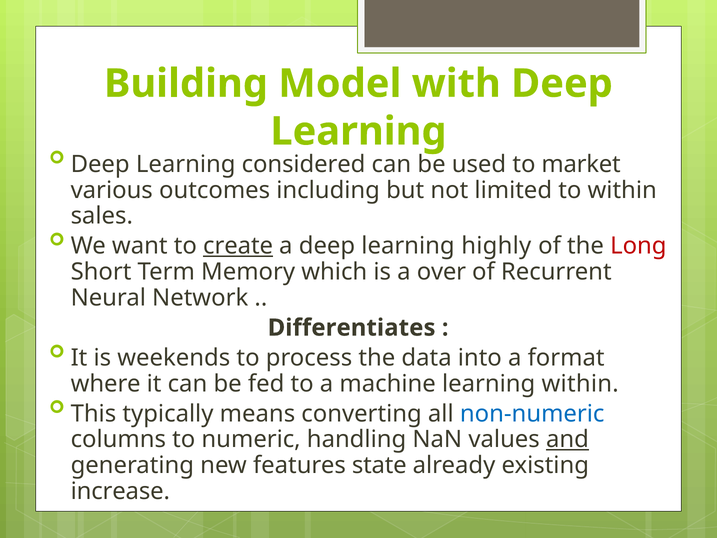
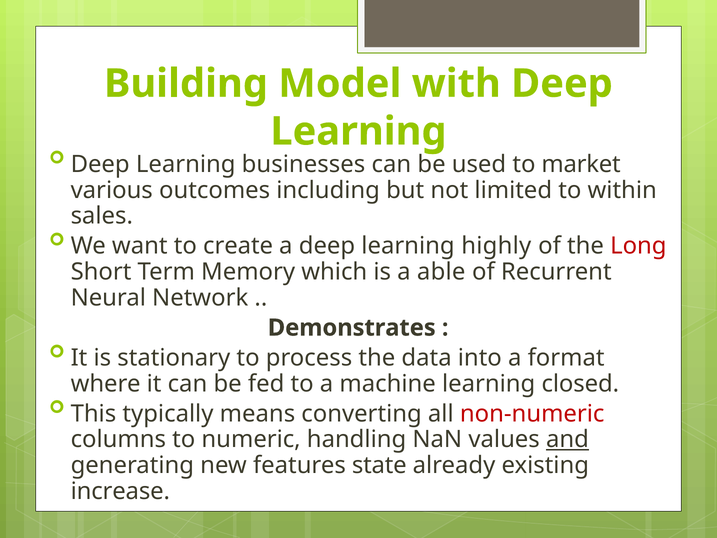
considered: considered -> businesses
create underline: present -> none
over: over -> able
Differentiates: Differentiates -> Demonstrates
weekends: weekends -> stationary
learning within: within -> closed
non-numeric colour: blue -> red
